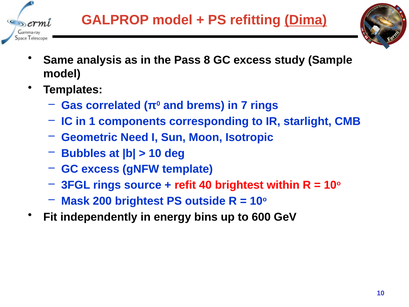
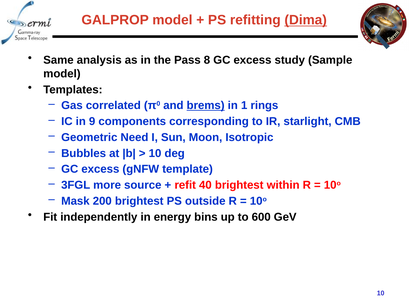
brems underline: none -> present
7: 7 -> 1
1: 1 -> 9
3FGL rings: rings -> more
